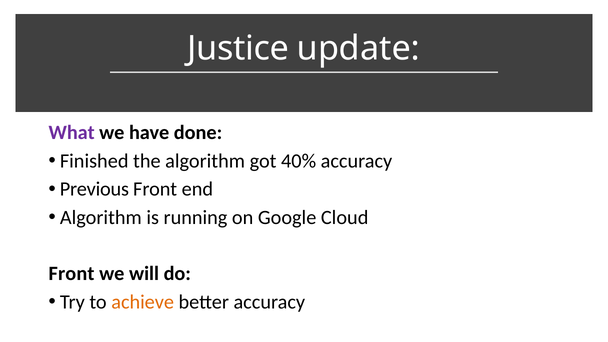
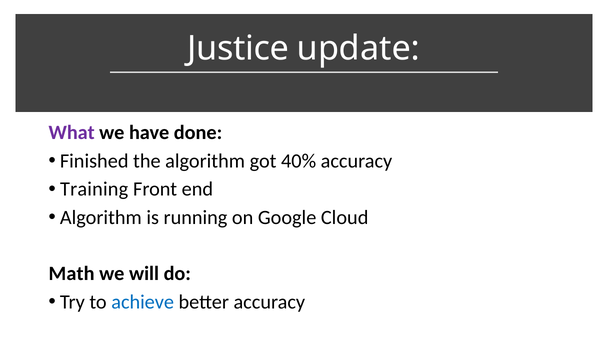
Previous: Previous -> Training
Front at (72, 274): Front -> Math
achieve colour: orange -> blue
